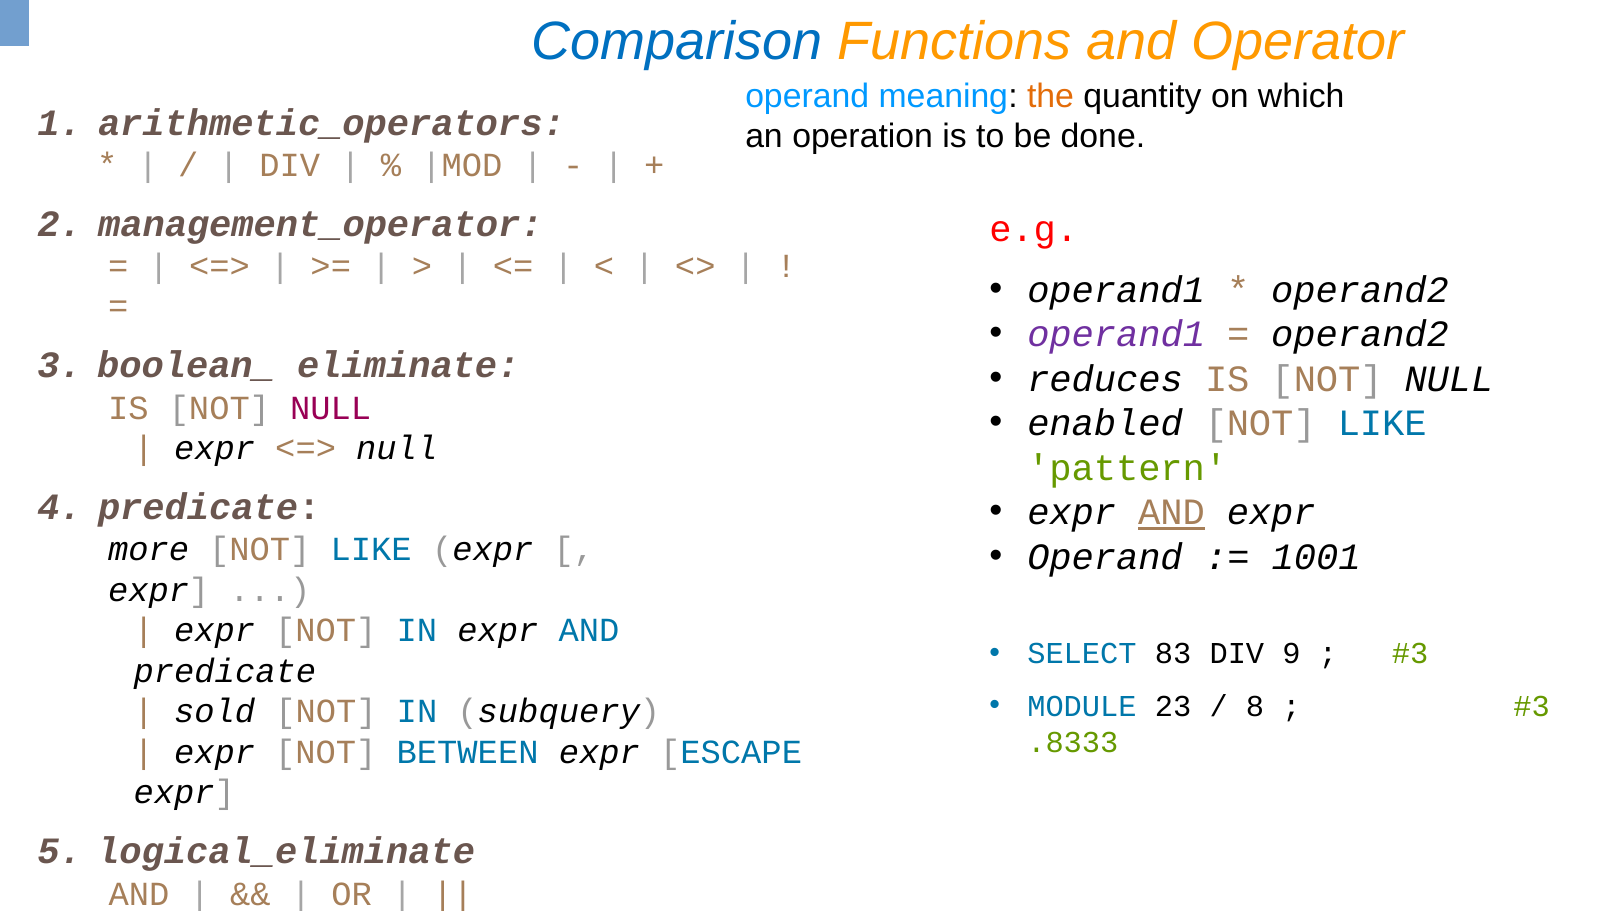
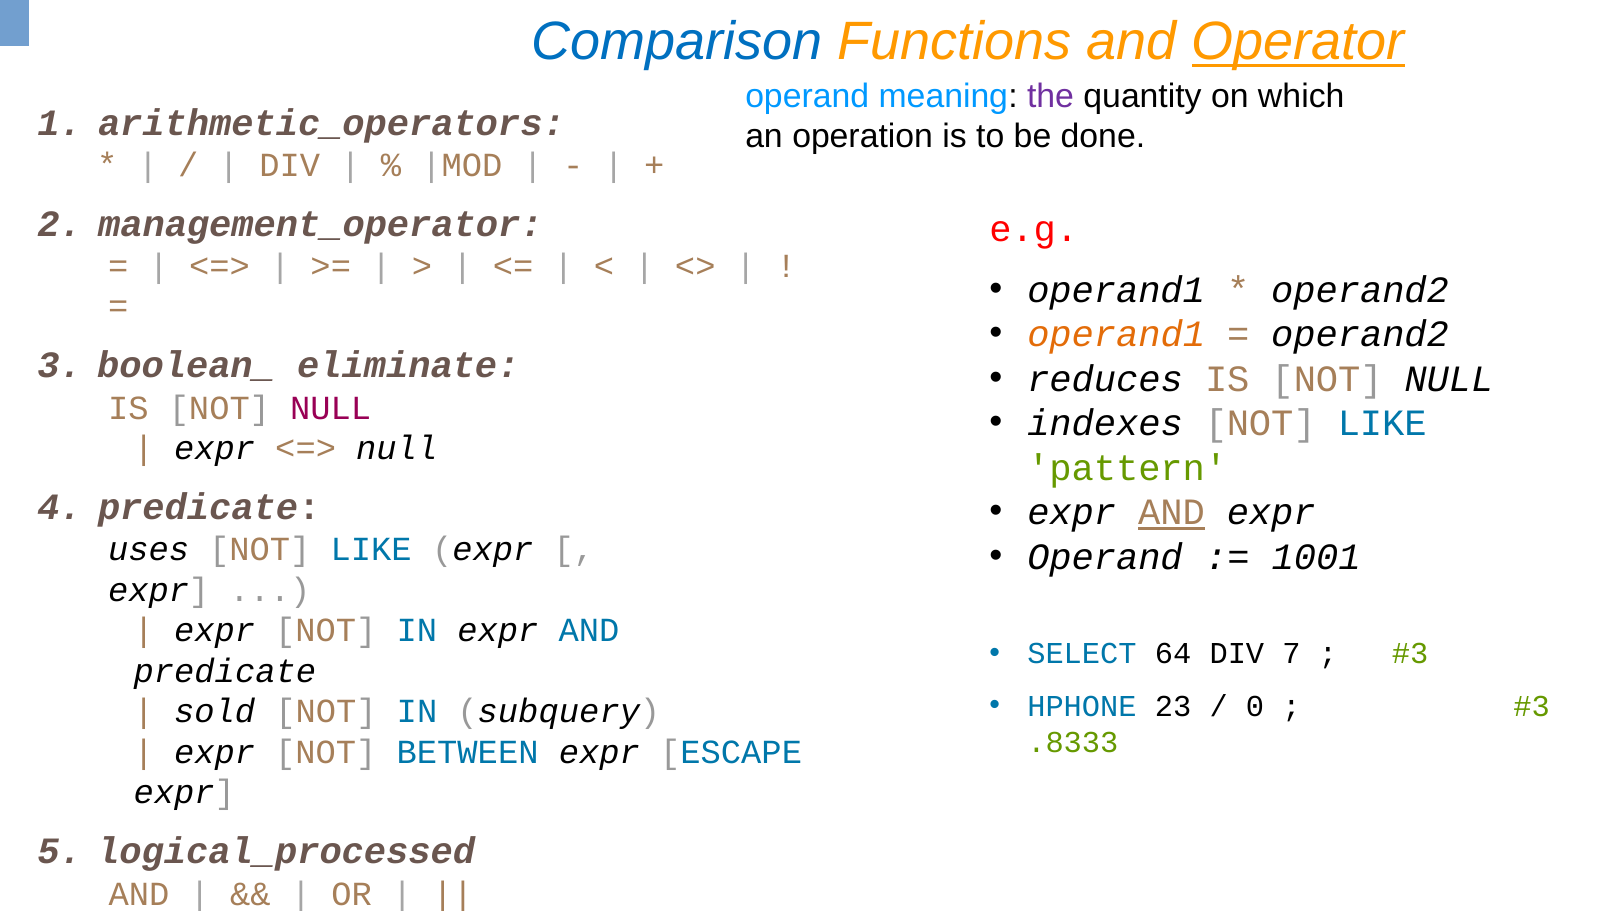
Operator underline: none -> present
the colour: orange -> purple
operand1 at (1116, 335) colour: purple -> orange
enabled: enabled -> indexes
more: more -> uses
83: 83 -> 64
9: 9 -> 7
MODULE: MODULE -> HPHONE
8: 8 -> 0
logical_eliminate: logical_eliminate -> logical_processed
